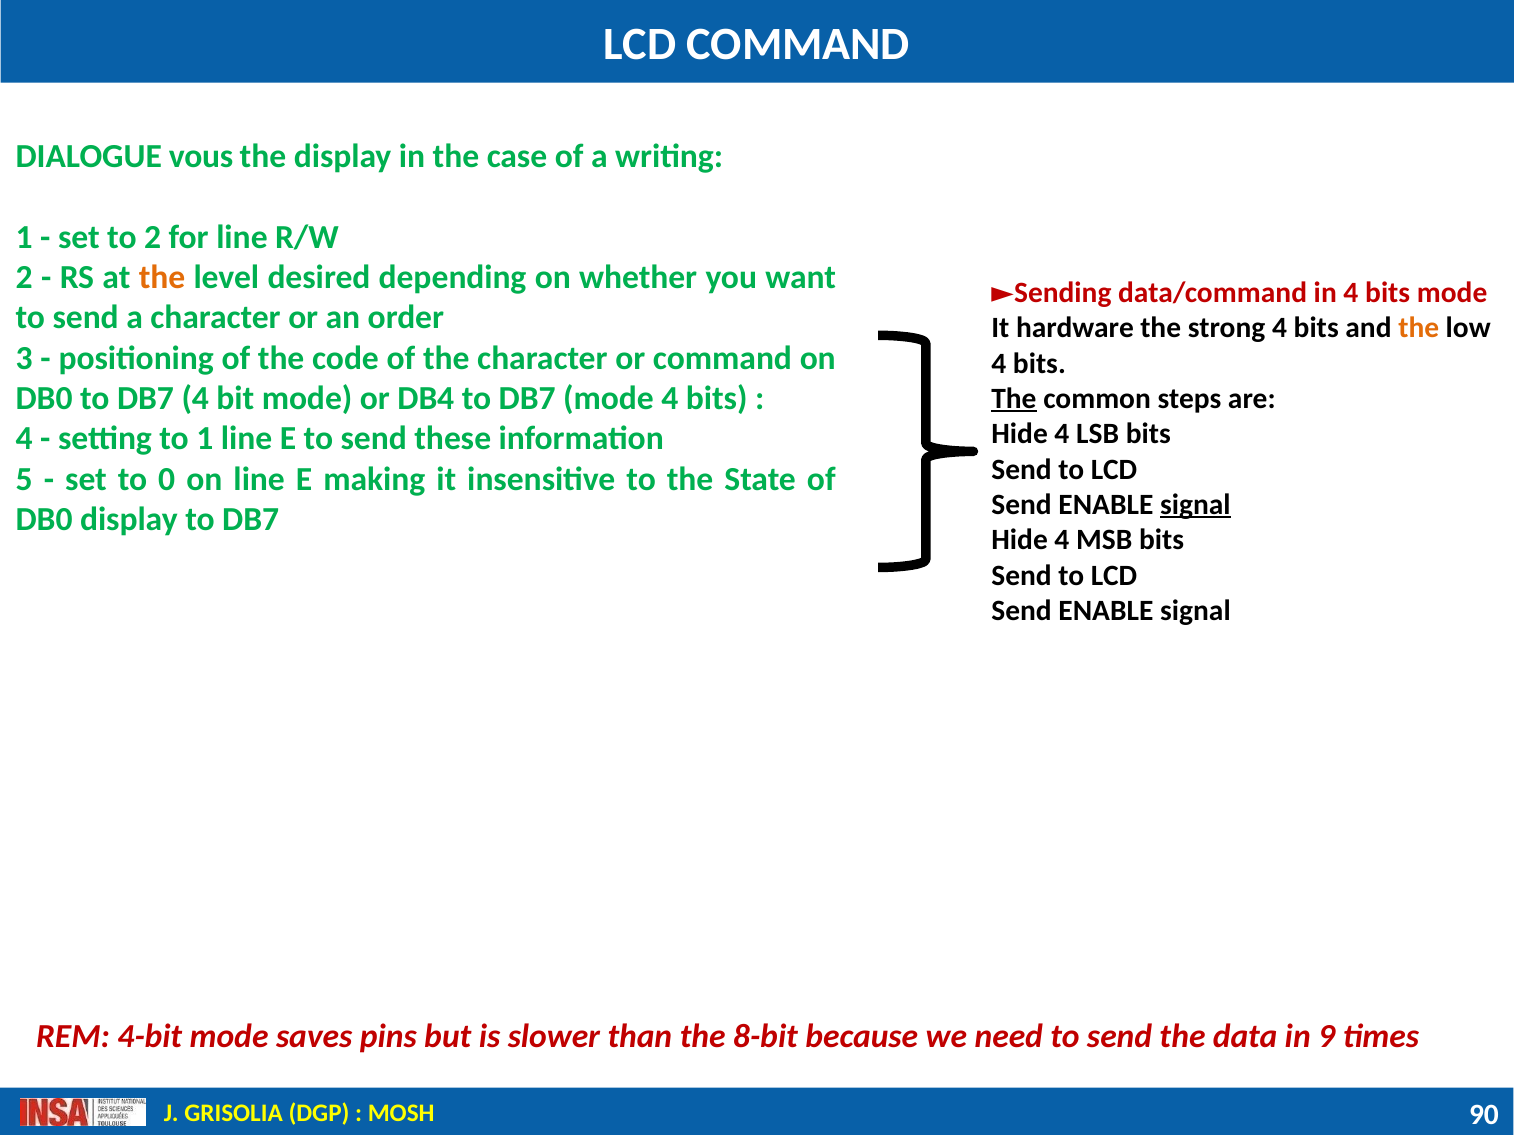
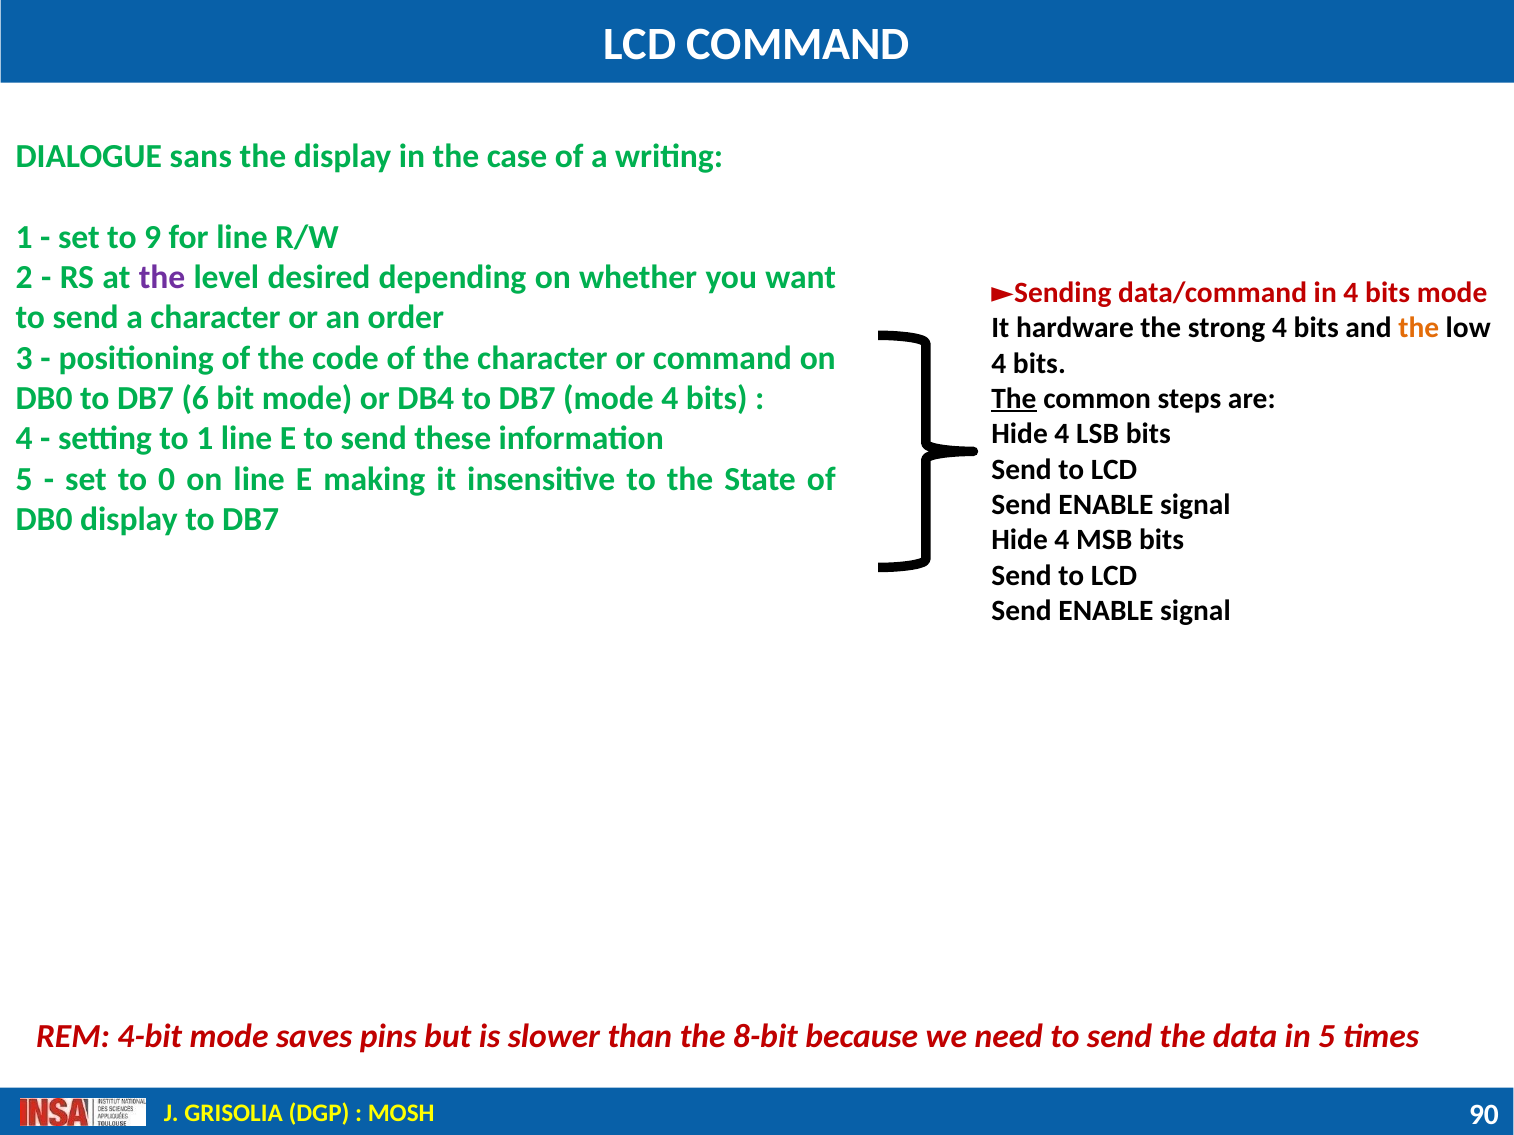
vous: vous -> sans
to 2: 2 -> 9
the at (162, 278) colour: orange -> purple
DB7 4: 4 -> 6
signal at (1195, 505) underline: present -> none
in 9: 9 -> 5
